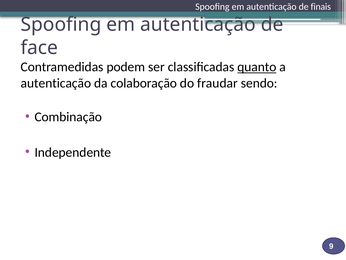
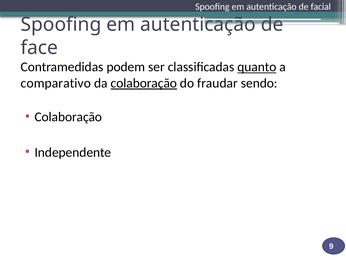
finais: finais -> facial
autenticação at (56, 83): autenticação -> comparativo
colaboração at (144, 83) underline: none -> present
Combinação at (68, 117): Combinação -> Colaboração
